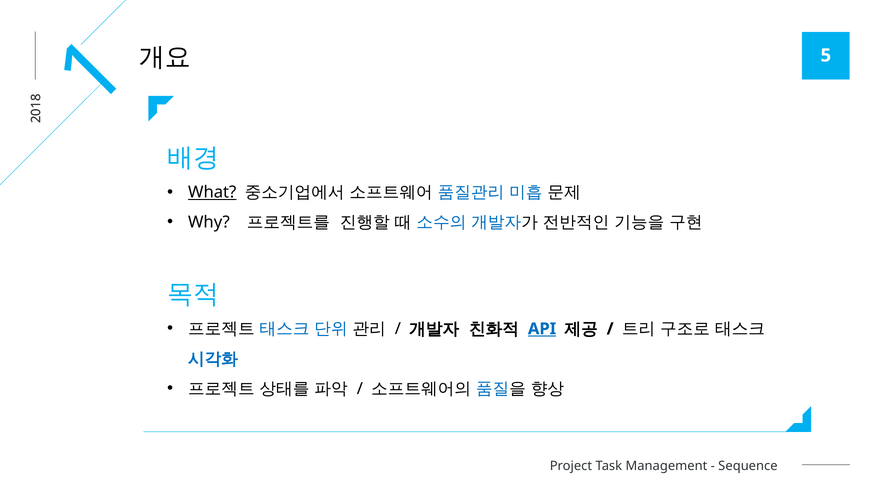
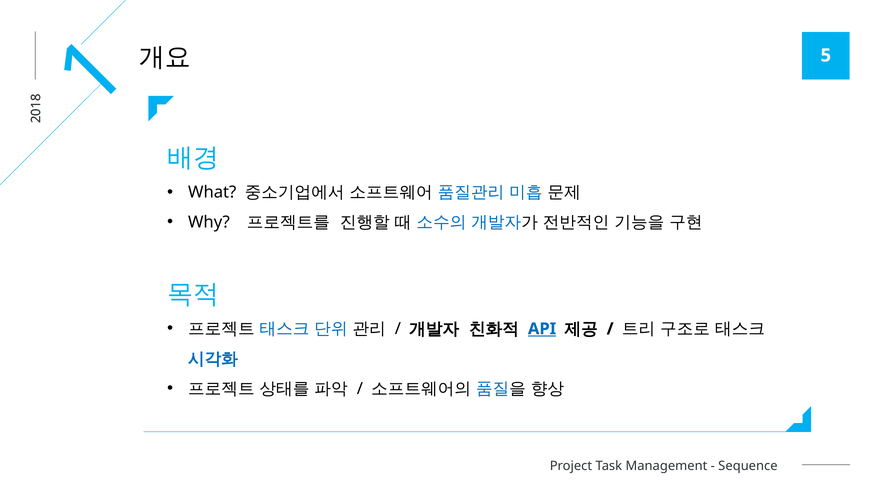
What underline: present -> none
